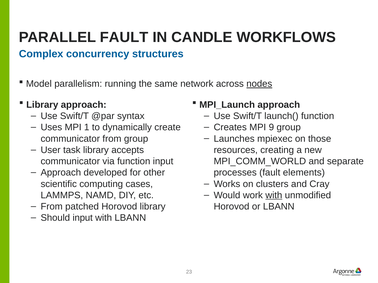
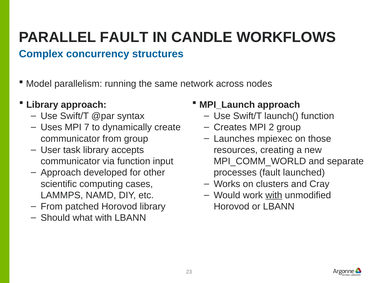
nodes underline: present -> none
1: 1 -> 7
9: 9 -> 2
elements: elements -> launched
Should input: input -> what
